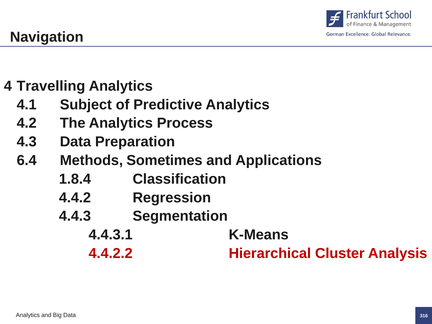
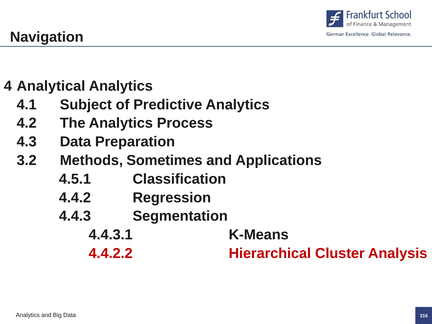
Travelling: Travelling -> Analytical
6.4: 6.4 -> 3.2
1.8.4: 1.8.4 -> 4.5.1
